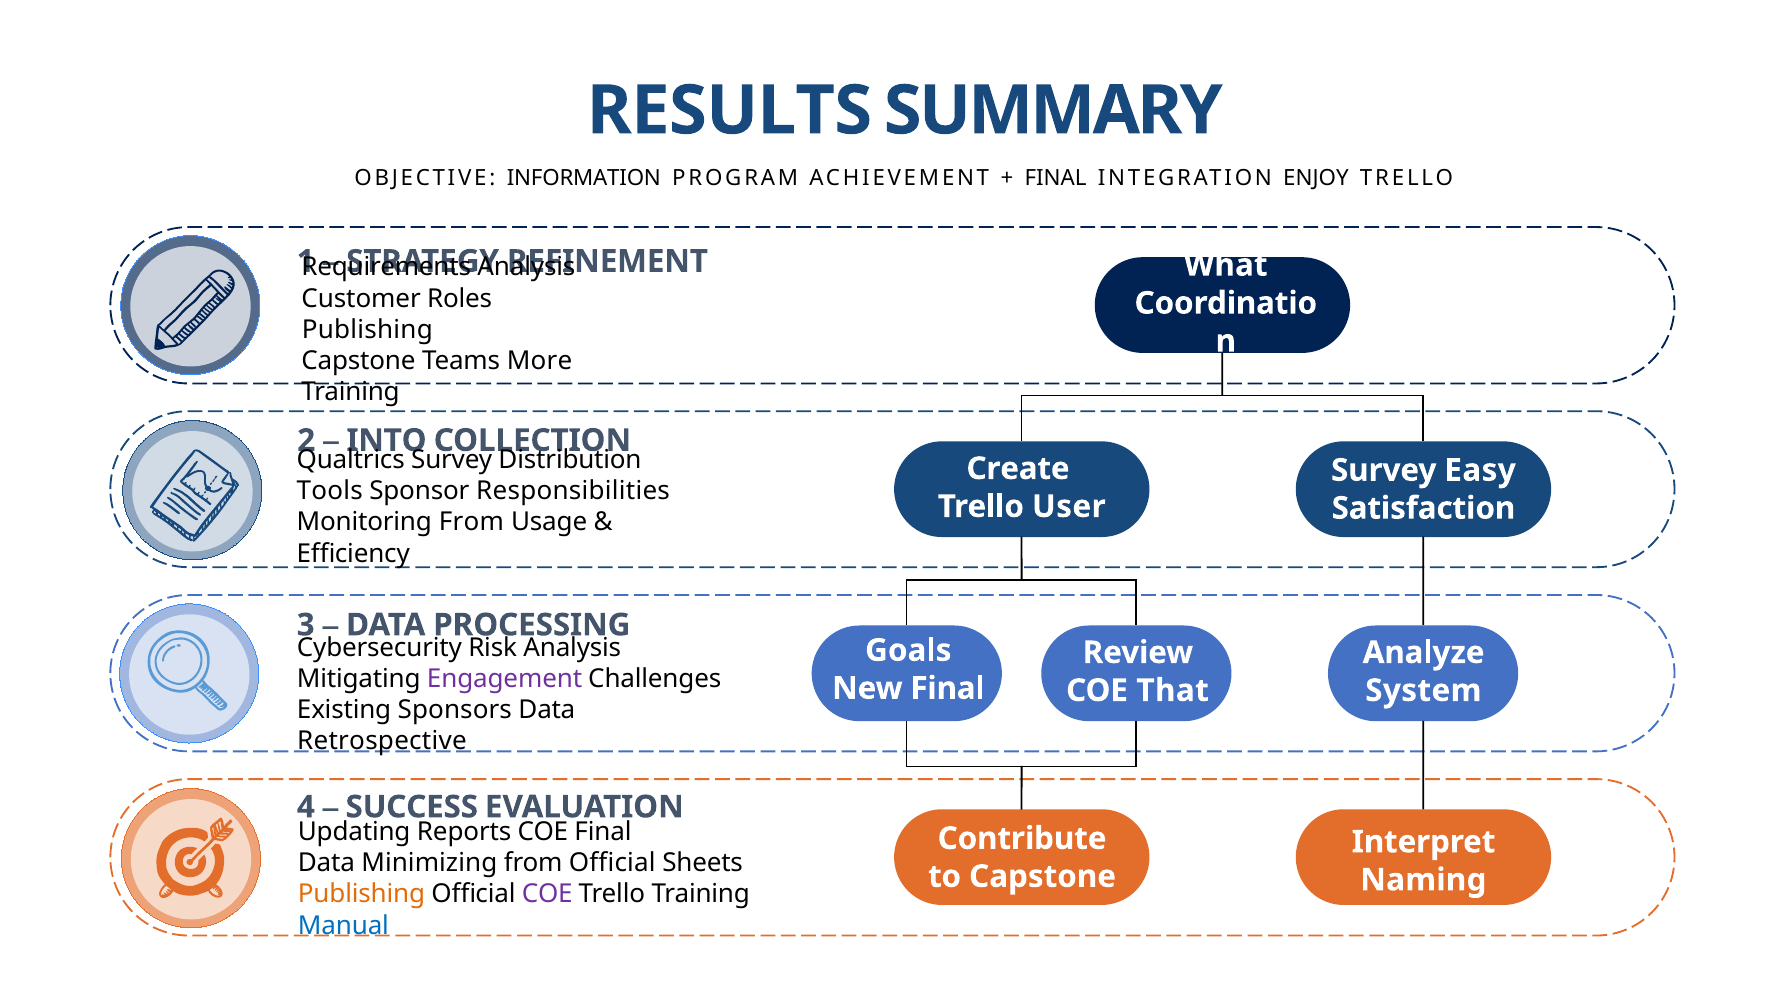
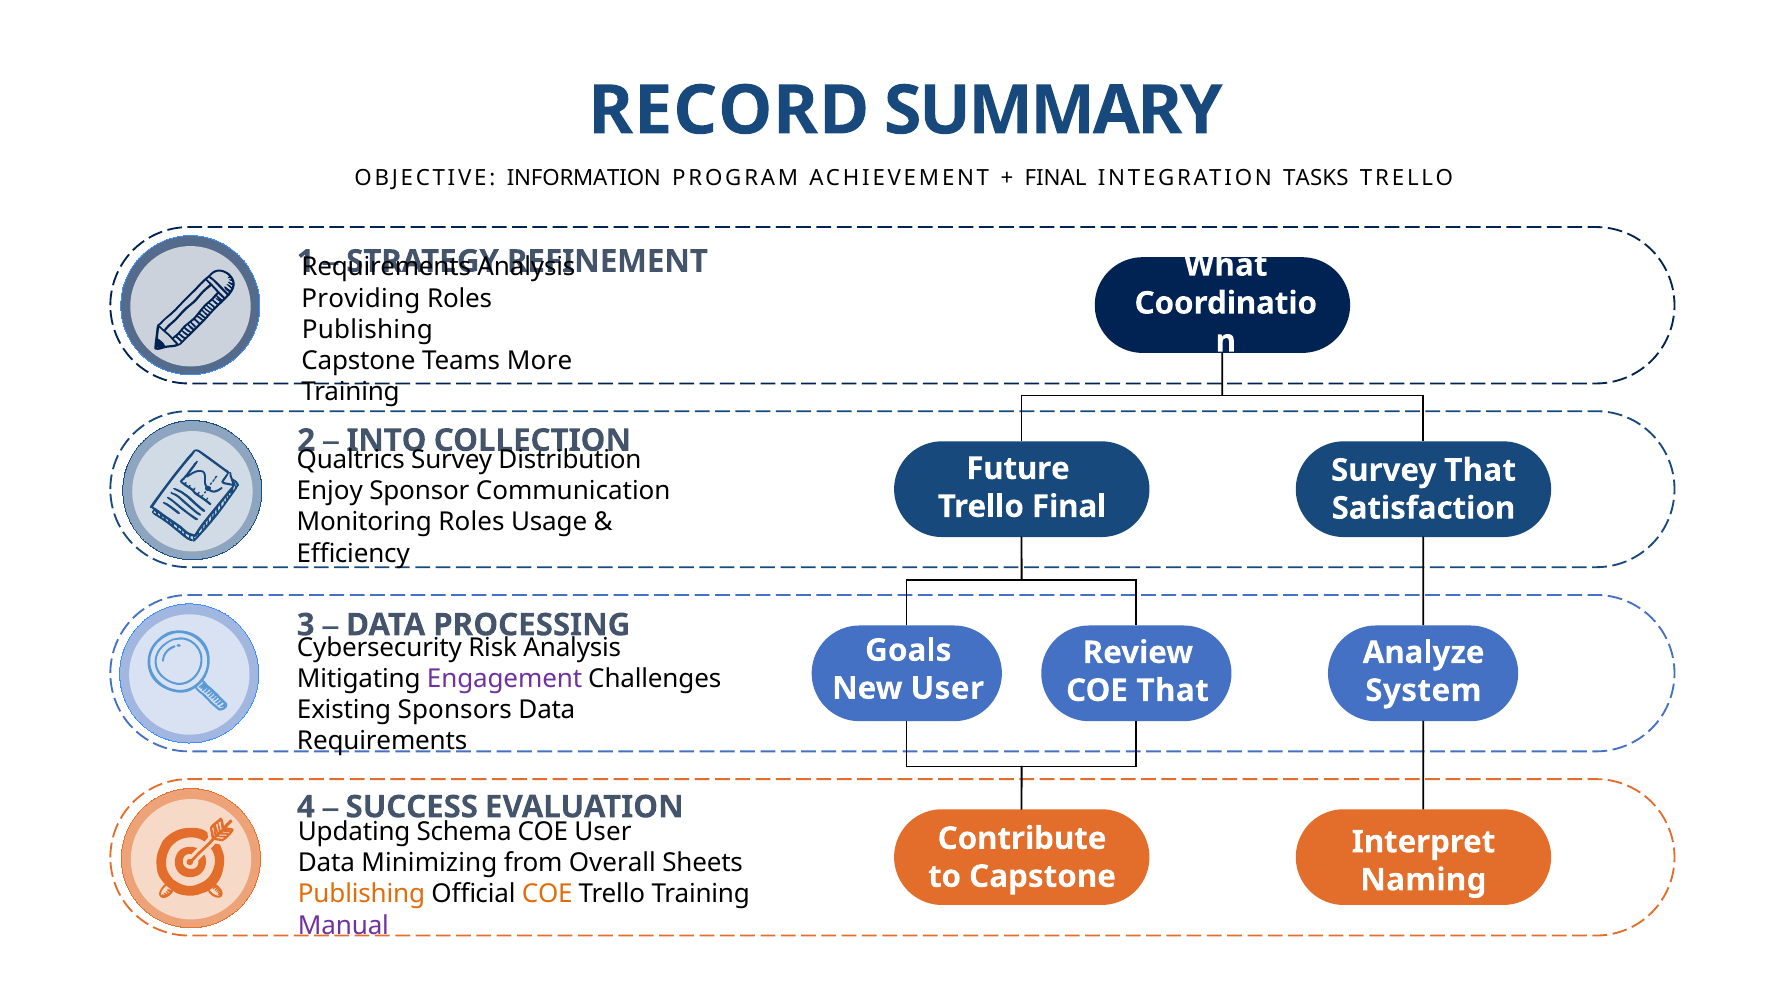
RESULTS: RESULTS -> RECORD
ENJOY: ENJOY -> TASKS
Customer: Customer -> Providing
Create: Create -> Future
Survey Easy: Easy -> That
Tools: Tools -> Enjoy
Responsibilities: Responsibilities -> Communication
Trello User: User -> Final
Monitoring From: From -> Roles
New Final: Final -> User
Retrospective at (382, 741): Retrospective -> Requirements
Reports: Reports -> Schema
COE Final: Final -> User
from Official: Official -> Overall
COE at (547, 894) colour: purple -> orange
Manual colour: blue -> purple
